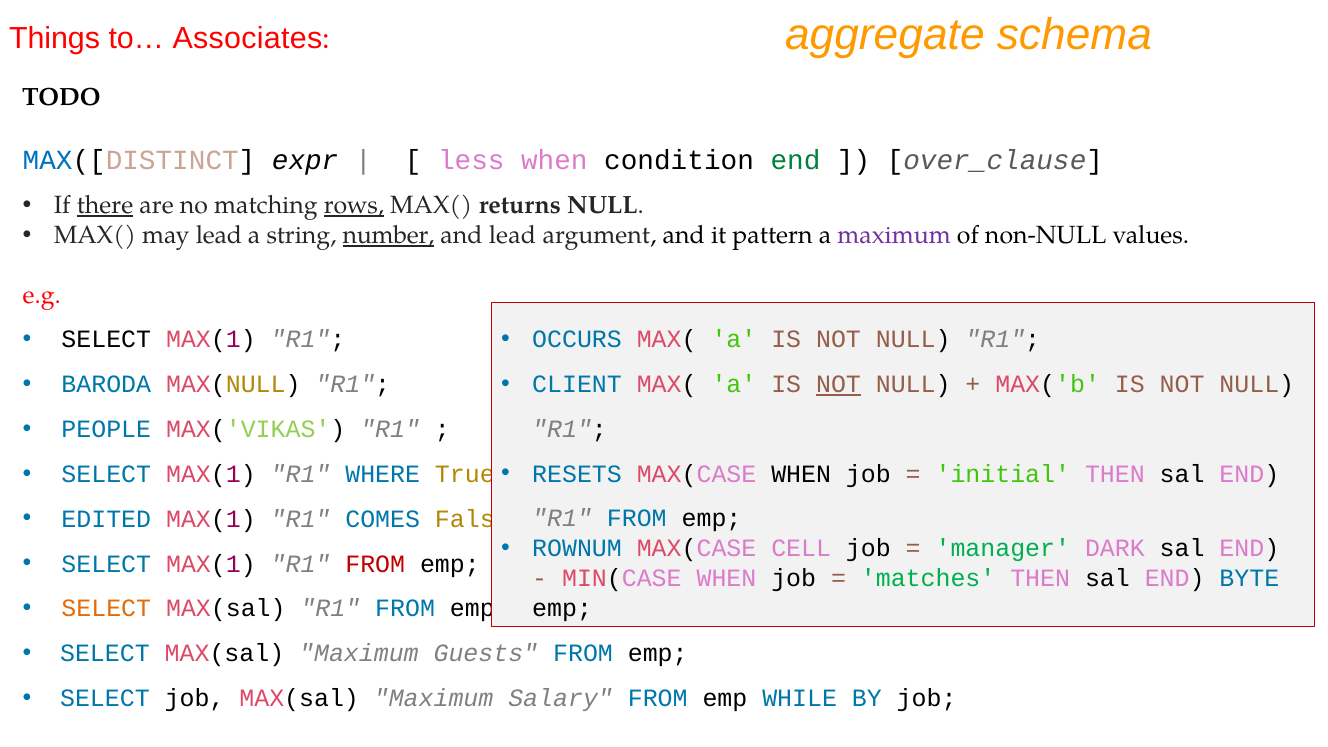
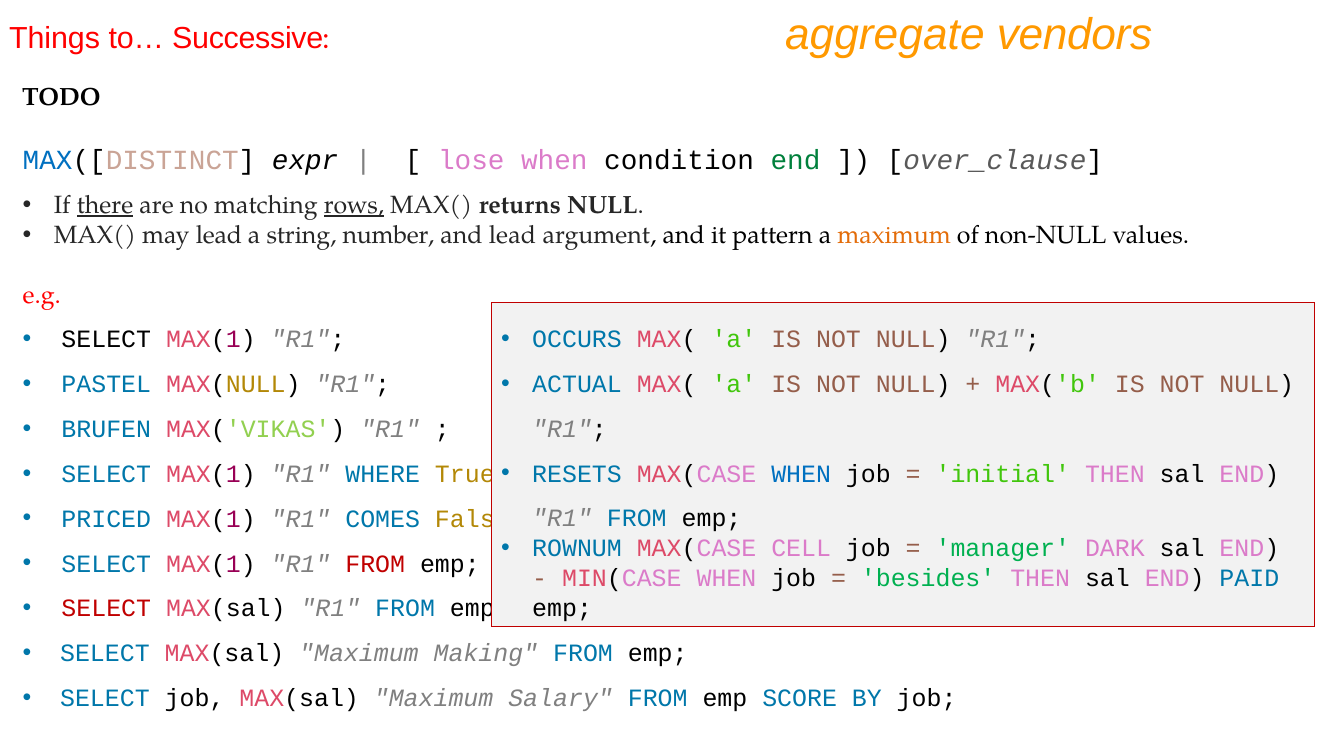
Associates: Associates -> Successive
schema: schema -> vendors
less: less -> lose
number underline: present -> none
maximum at (894, 235) colour: purple -> orange
CLIENT: CLIENT -> ACTUAL
NOT at (838, 384) underline: present -> none
BARODA: BARODA -> PASTEL
PEOPLE: PEOPLE -> BRUFEN
WHEN at (801, 474) colour: black -> blue
EDITED: EDITED -> PRICED
matches: matches -> besides
BYTE: BYTE -> PAID
SELECT at (106, 609) colour: orange -> red
Guests: Guests -> Making
WHILE: WHILE -> SCORE
